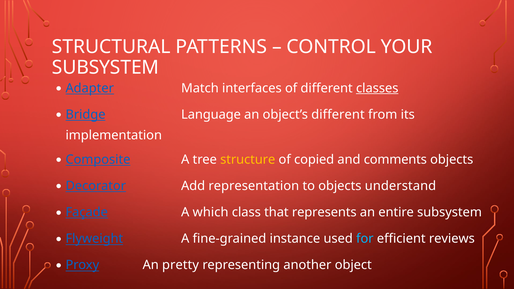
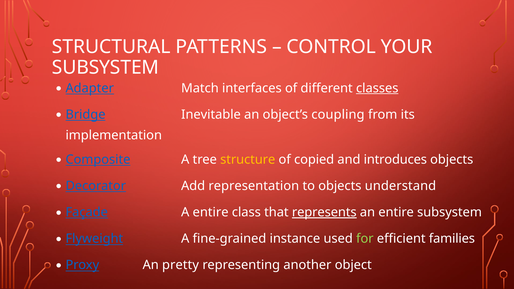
Language: Language -> Inevitable
object’s different: different -> coupling
comments: comments -> introduces
A which: which -> entire
represents underline: none -> present
for colour: light blue -> light green
reviews: reviews -> families
